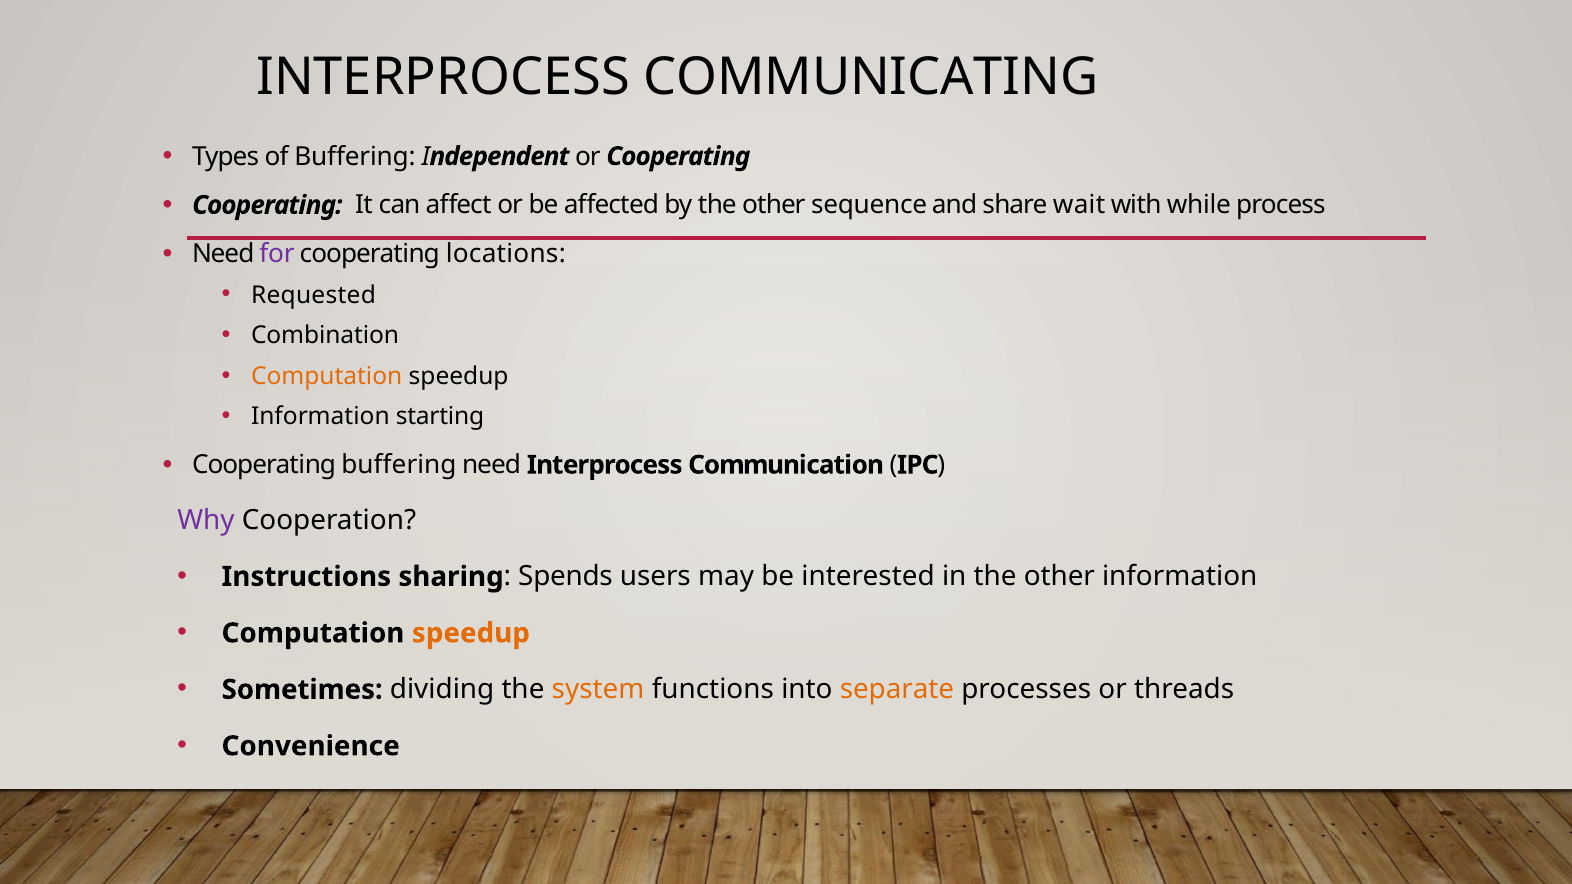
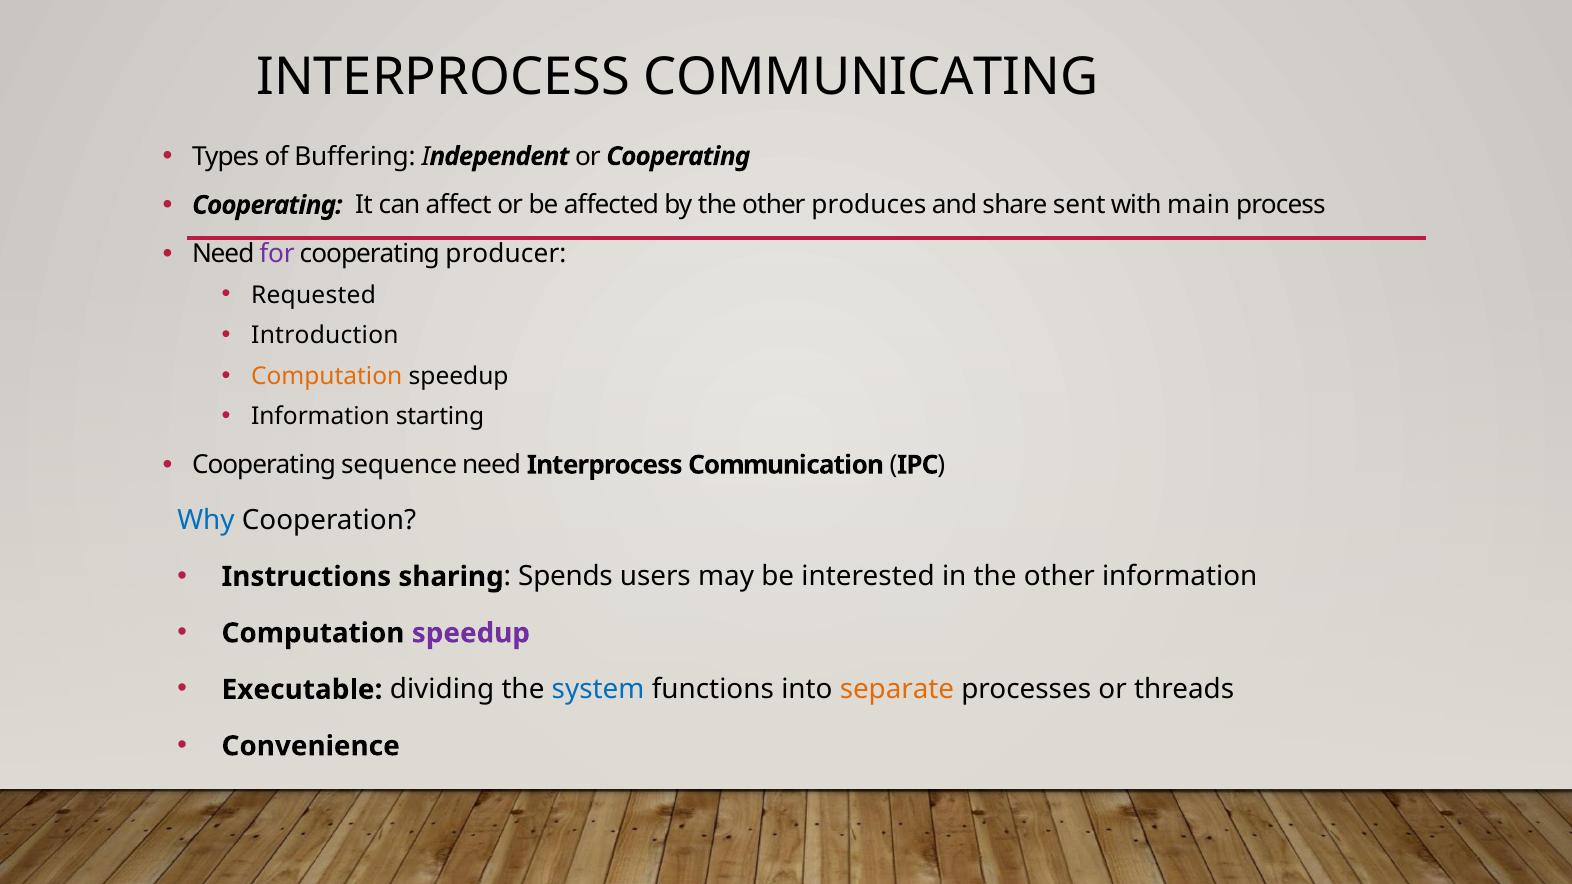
sequence: sequence -> produces
wait: wait -> sent
while: while -> main
locations: locations -> producer
Combination: Combination -> Introduction
Cooperating buffering: buffering -> sequence
Why colour: purple -> blue
speedup at (471, 633) colour: orange -> purple
Sometimes: Sometimes -> Executable
system colour: orange -> blue
